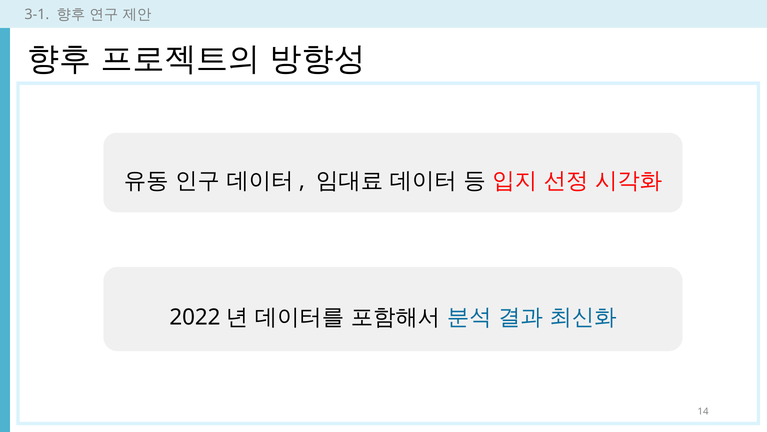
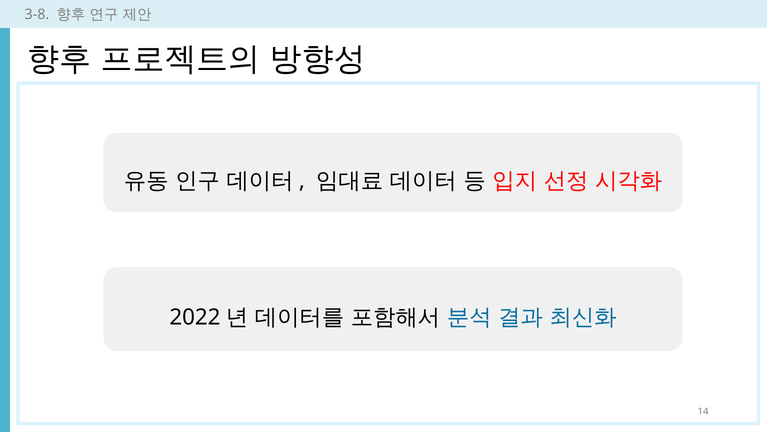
3-1: 3-1 -> 3-8
